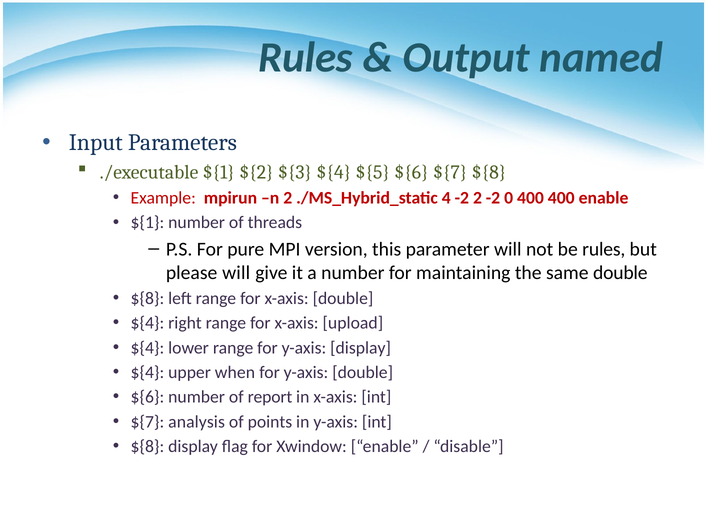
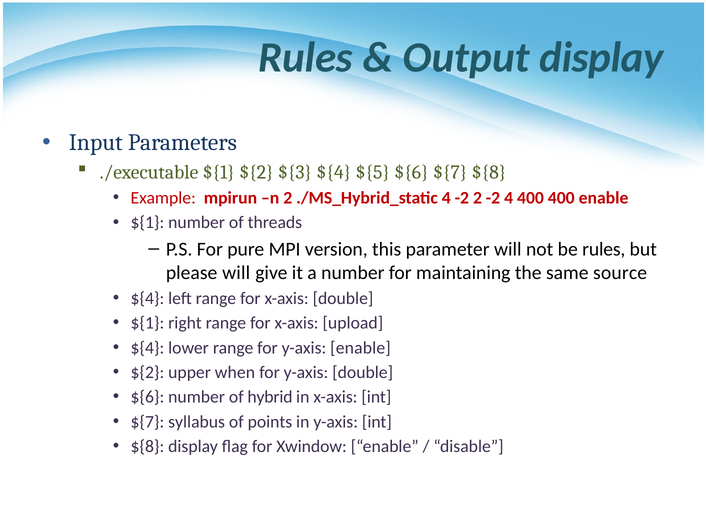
Output named: named -> display
-2 0: 0 -> 4
same double: double -> source
${8 at (147, 299): ${8 -> ${4
${4 at (147, 323): ${4 -> ${1
y-axis display: display -> enable
${4 at (147, 373): ${4 -> ${2
report: report -> hybrid
analysis: analysis -> syllabus
